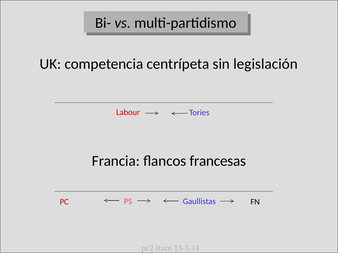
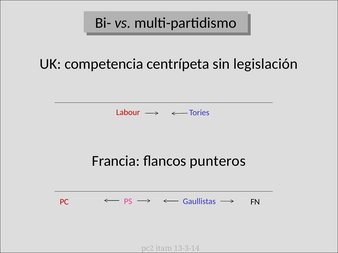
francesas: francesas -> punteros
